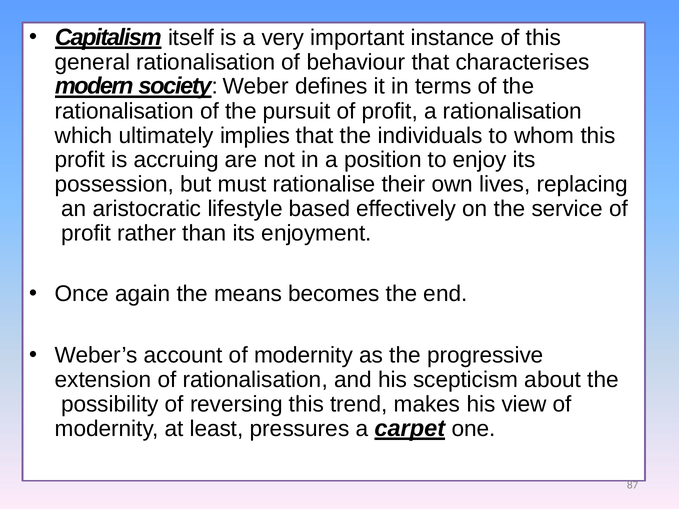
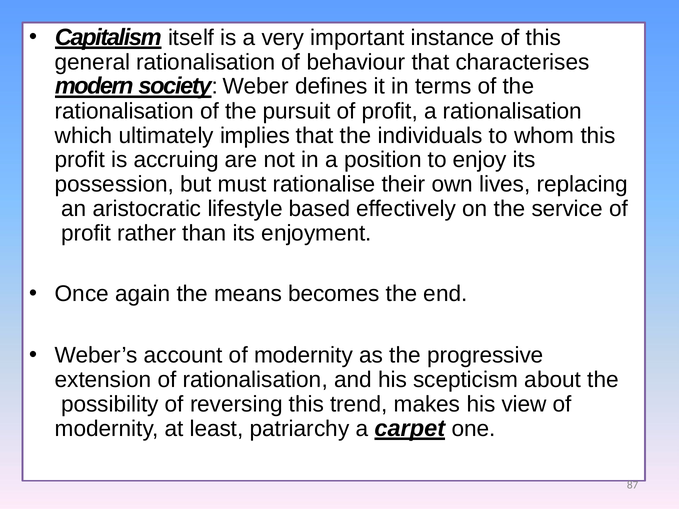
pressures: pressures -> patriarchy
